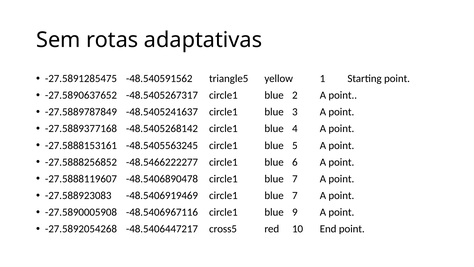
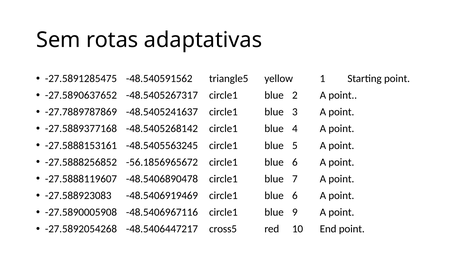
-27.5889787849: -27.5889787849 -> -27.7889787869
-48.5466222277: -48.5466222277 -> -56.1856965672
-48.5406919469 circle1 blue 7: 7 -> 6
